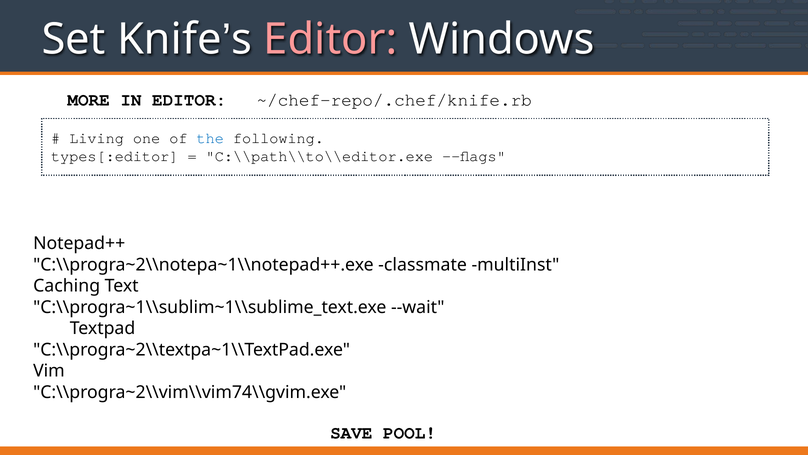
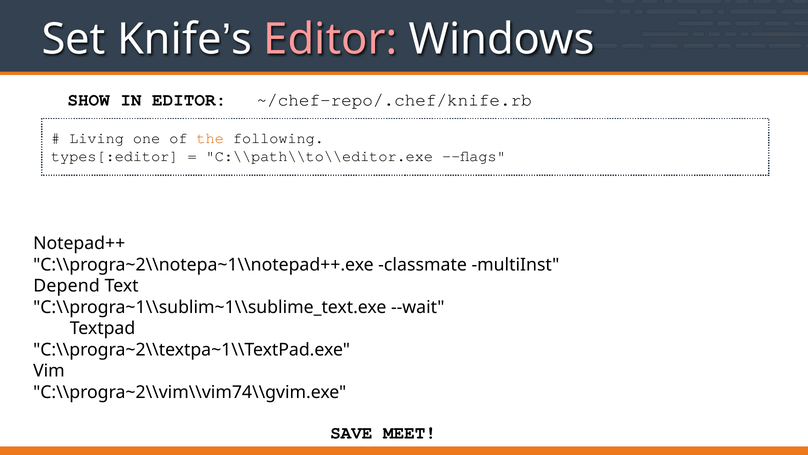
MORE: MORE -> SHOW
the colour: blue -> orange
Caching: Caching -> Depend
POOL: POOL -> MEET
